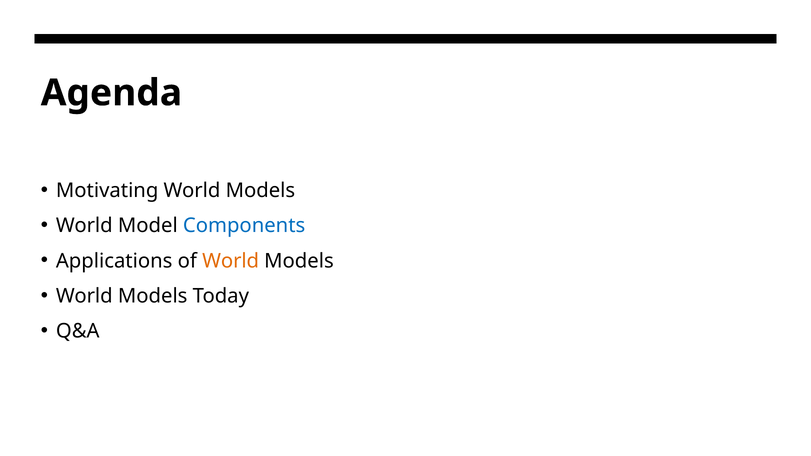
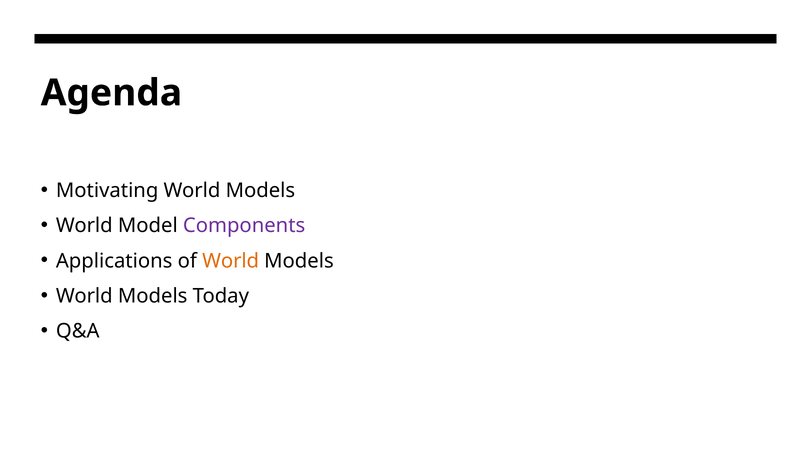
Components colour: blue -> purple
